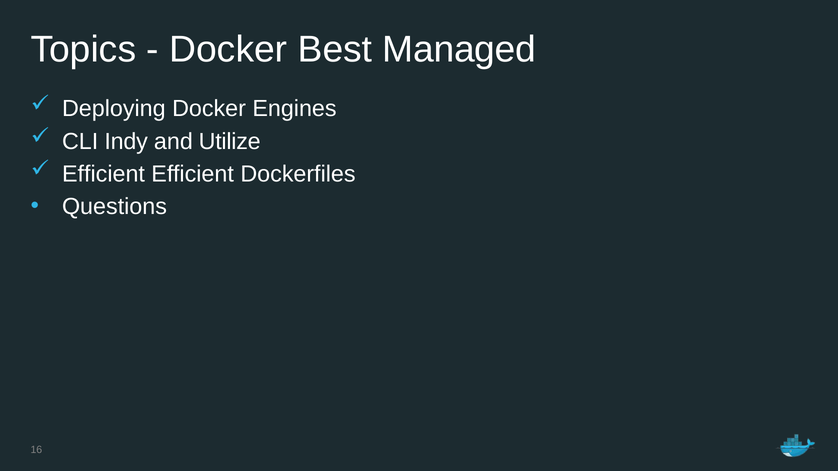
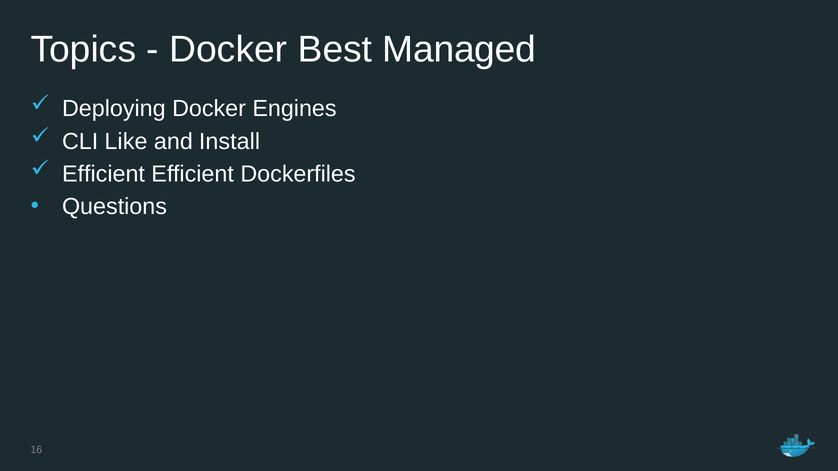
Indy: Indy -> Like
Utilize: Utilize -> Install
